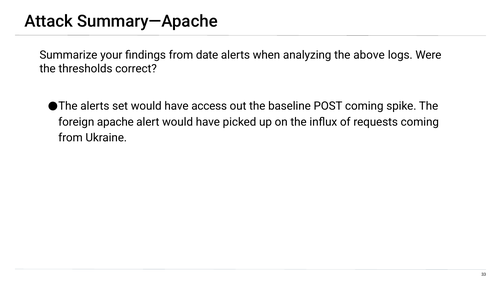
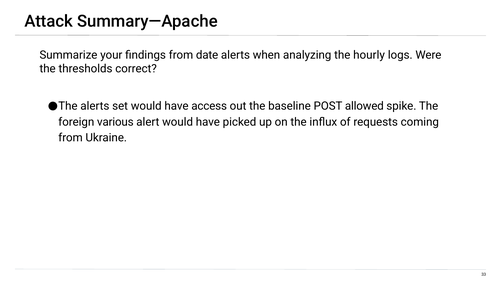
above: above -> hourly
POST coming: coming -> allowed
apache: apache -> various
